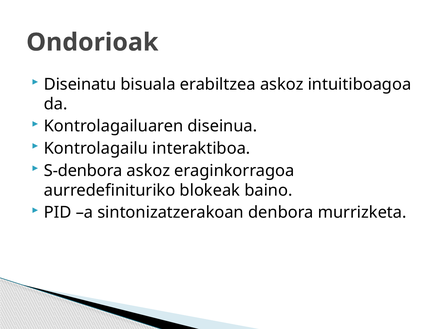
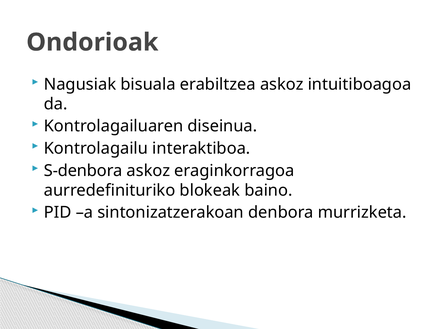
Diseinatu: Diseinatu -> Nagusiak
